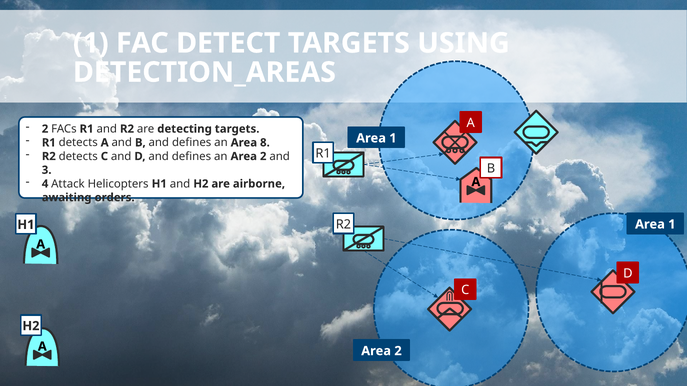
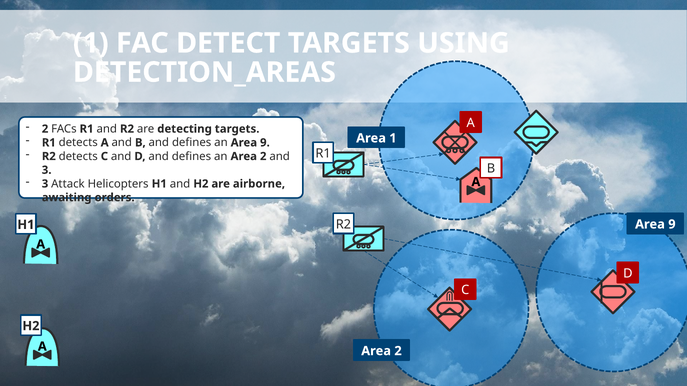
an Area 8: 8 -> 9
4 at (45, 184): 4 -> 3
1 at (672, 225): 1 -> 9
